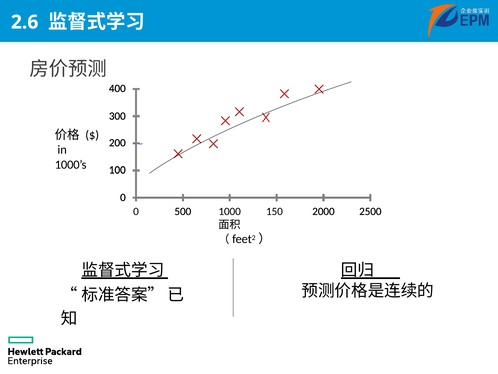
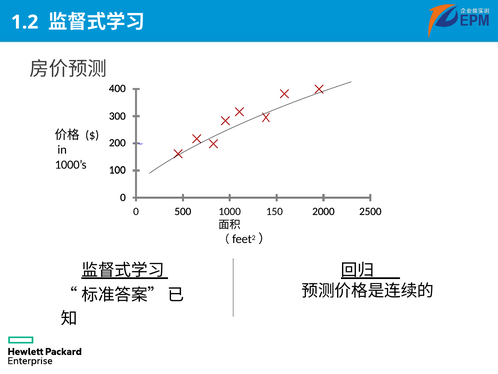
2.6: 2.6 -> 1.2
